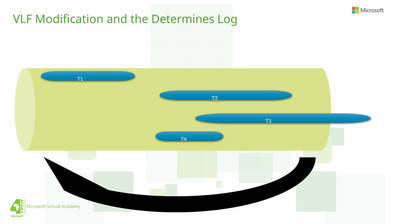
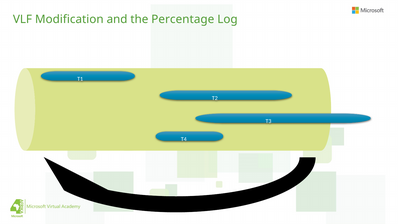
Determines: Determines -> Percentage
